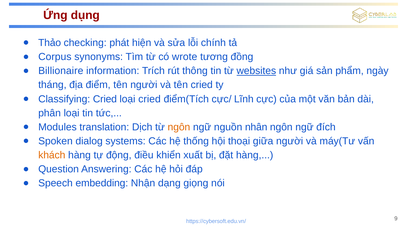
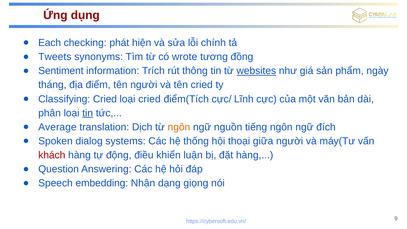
Thảo: Thảo -> Each
Corpus: Corpus -> Tweets
Billionaire: Billionaire -> Sentiment
tin at (88, 113) underline: none -> present
Modules: Modules -> Average
nhân: nhân -> tiếng
khách colour: orange -> red
xuất: xuất -> luận
